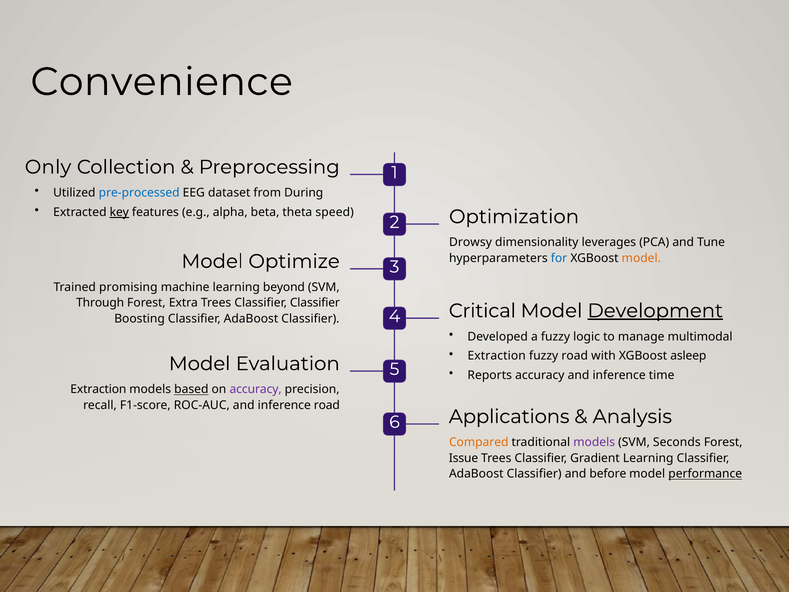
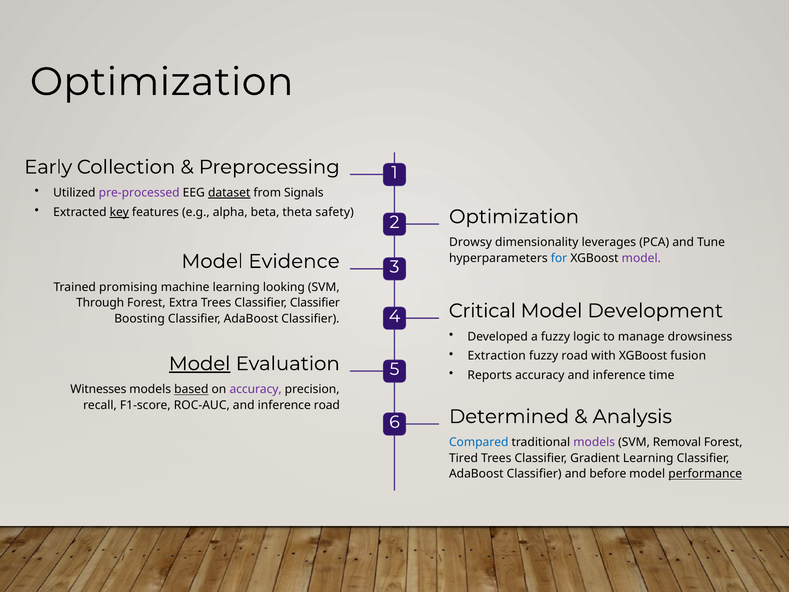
Convenience at (162, 82): Convenience -> Optimization
Only: Only -> Early
pre-processed colour: blue -> purple
dataset underline: none -> present
During: During -> Signals
speed: speed -> safety
model at (641, 258) colour: orange -> purple
Optimize: Optimize -> Evidence
beyond: beyond -> looking
Development underline: present -> none
multimodal: multimodal -> drowsiness
asleep: asleep -> fusion
Model at (200, 364) underline: none -> present
Extraction at (98, 389): Extraction -> Witnesses
Applications: Applications -> Determined
Compared colour: orange -> blue
Seconds: Seconds -> Removal
Issue: Issue -> Tired
